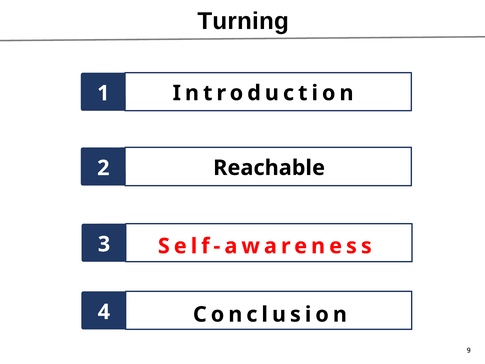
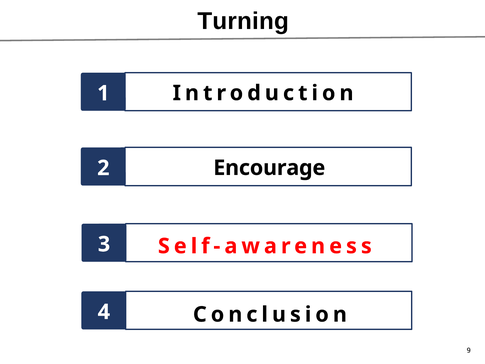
Reachable: Reachable -> Encourage
